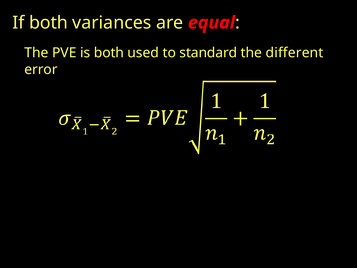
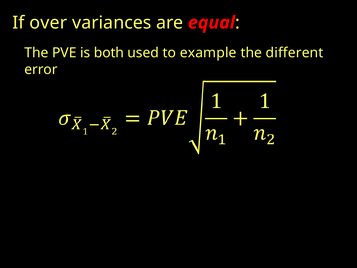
If both: both -> over
standard: standard -> example
